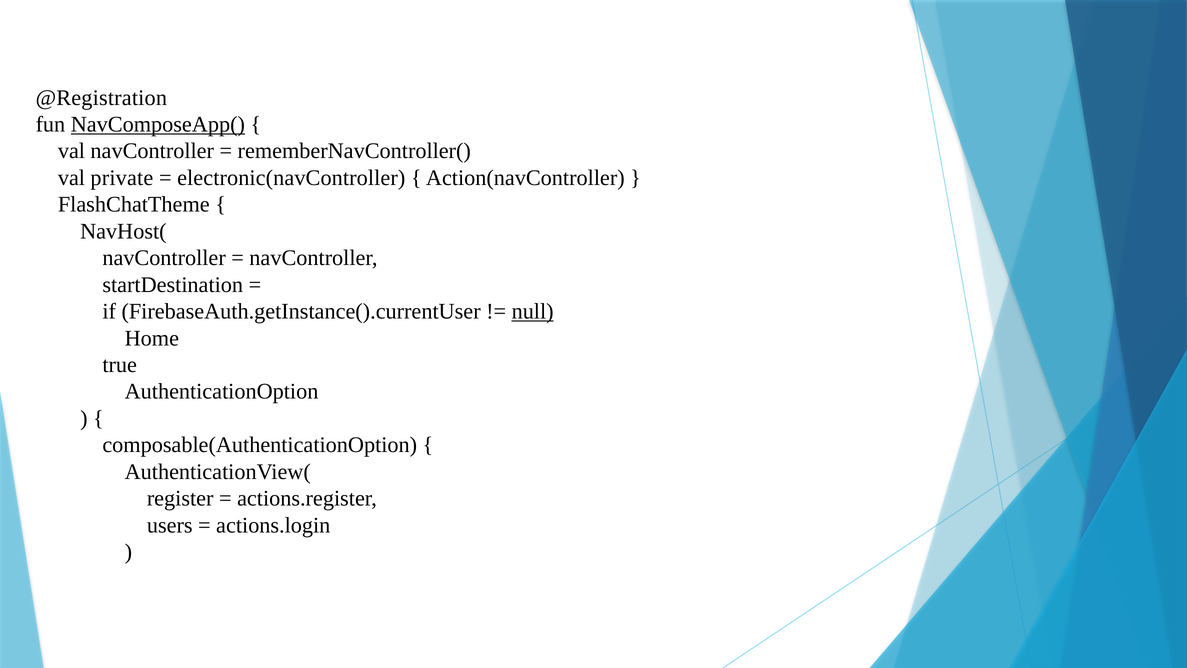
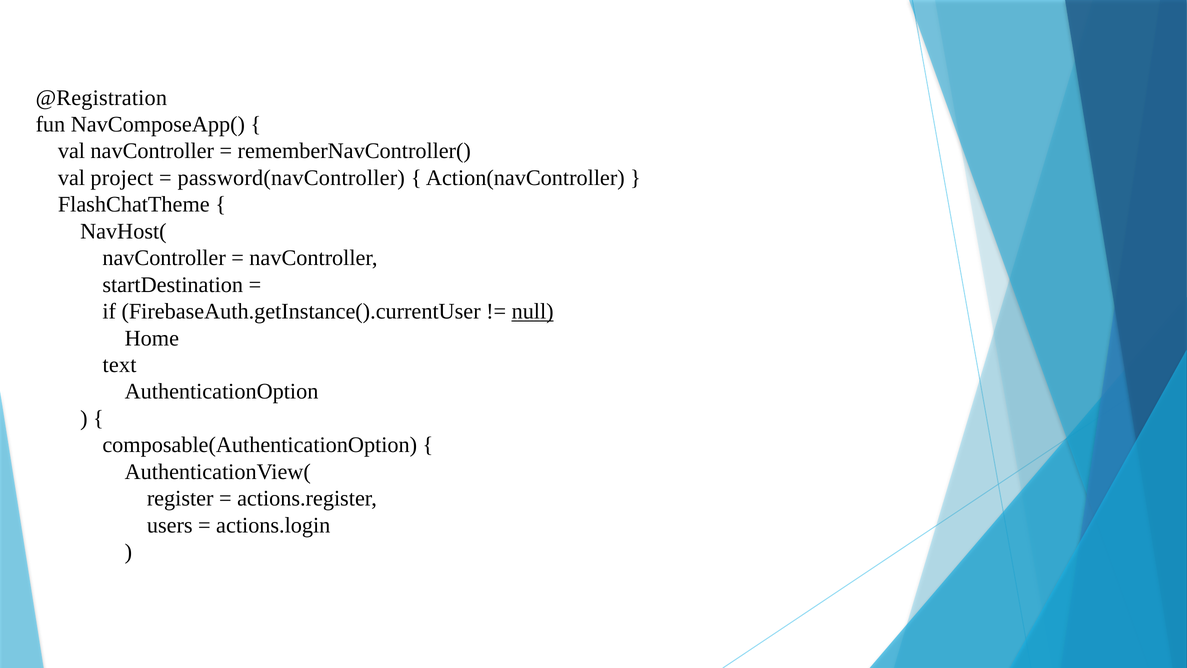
NavComposeApp( underline: present -> none
private: private -> project
electronic(navController: electronic(navController -> password(navController
true: true -> text
